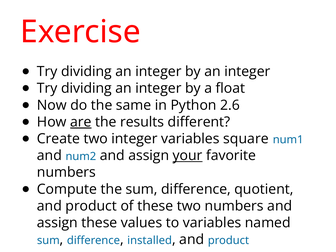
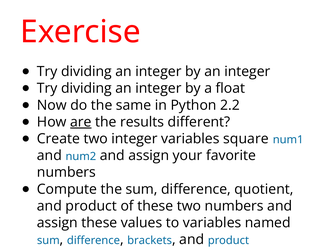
2.6: 2.6 -> 2.2
your underline: present -> none
installed: installed -> brackets
